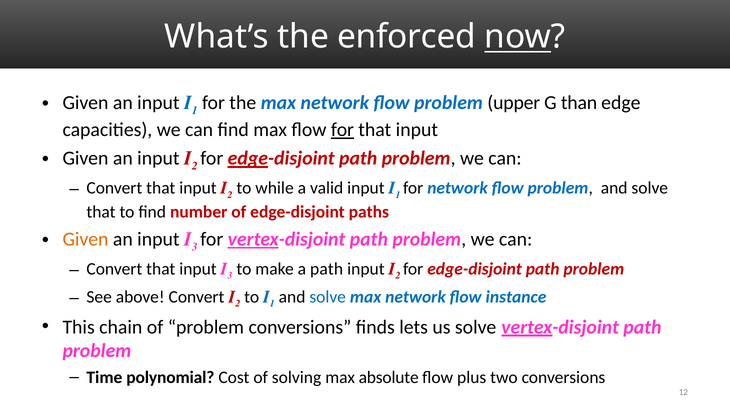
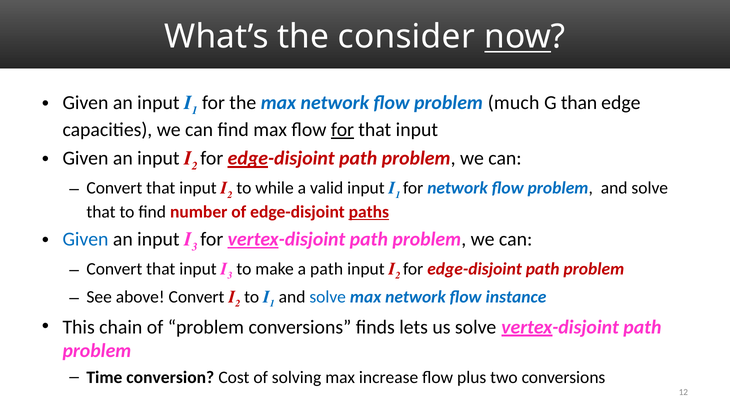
enforced: enforced -> consider
upper: upper -> much
paths underline: none -> present
Given at (85, 239) colour: orange -> blue
polynomial: polynomial -> conversion
absolute: absolute -> increase
